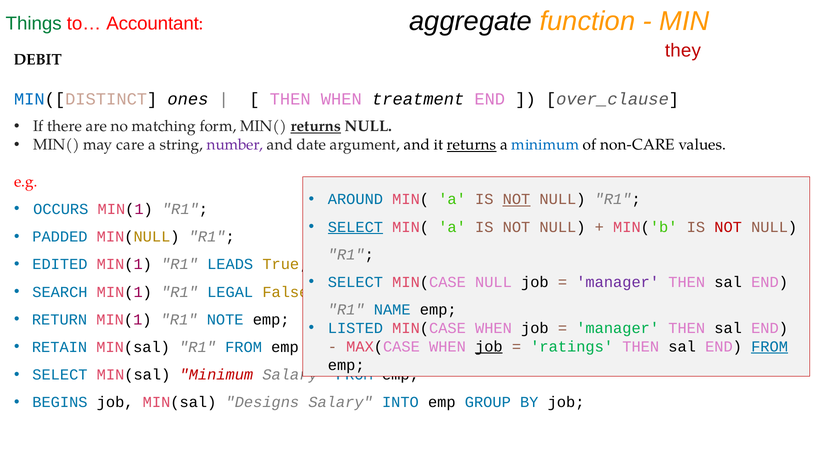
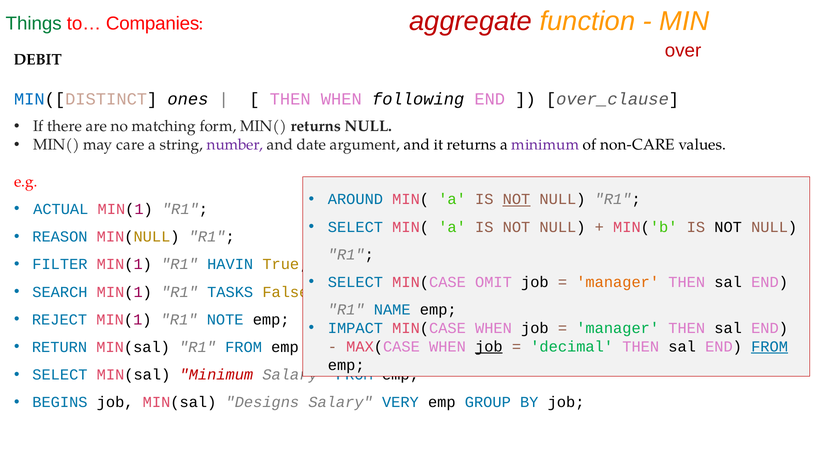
Accountant: Accountant -> Companies
aggregate colour: black -> red
they: they -> over
treatment: treatment -> following
returns at (316, 126) underline: present -> none
returns at (472, 145) underline: present -> none
minimum at (545, 145) colour: blue -> purple
OCCURS: OCCURS -> ACTUAL
SELECT at (355, 227) underline: present -> none
NOT at (728, 227) colour: red -> black
PADDED: PADDED -> REASON
EDITED: EDITED -> FILTER
LEADS: LEADS -> HAVIN
MIN(CASE NULL: NULL -> OMIT
manager at (618, 282) colour: purple -> orange
LEGAL: LEGAL -> TASKS
RETURN: RETURN -> REJECT
LISTED: LISTED -> IMPACT
RETAIN: RETAIN -> RETURN
ratings: ratings -> decimal
INTO: INTO -> VERY
